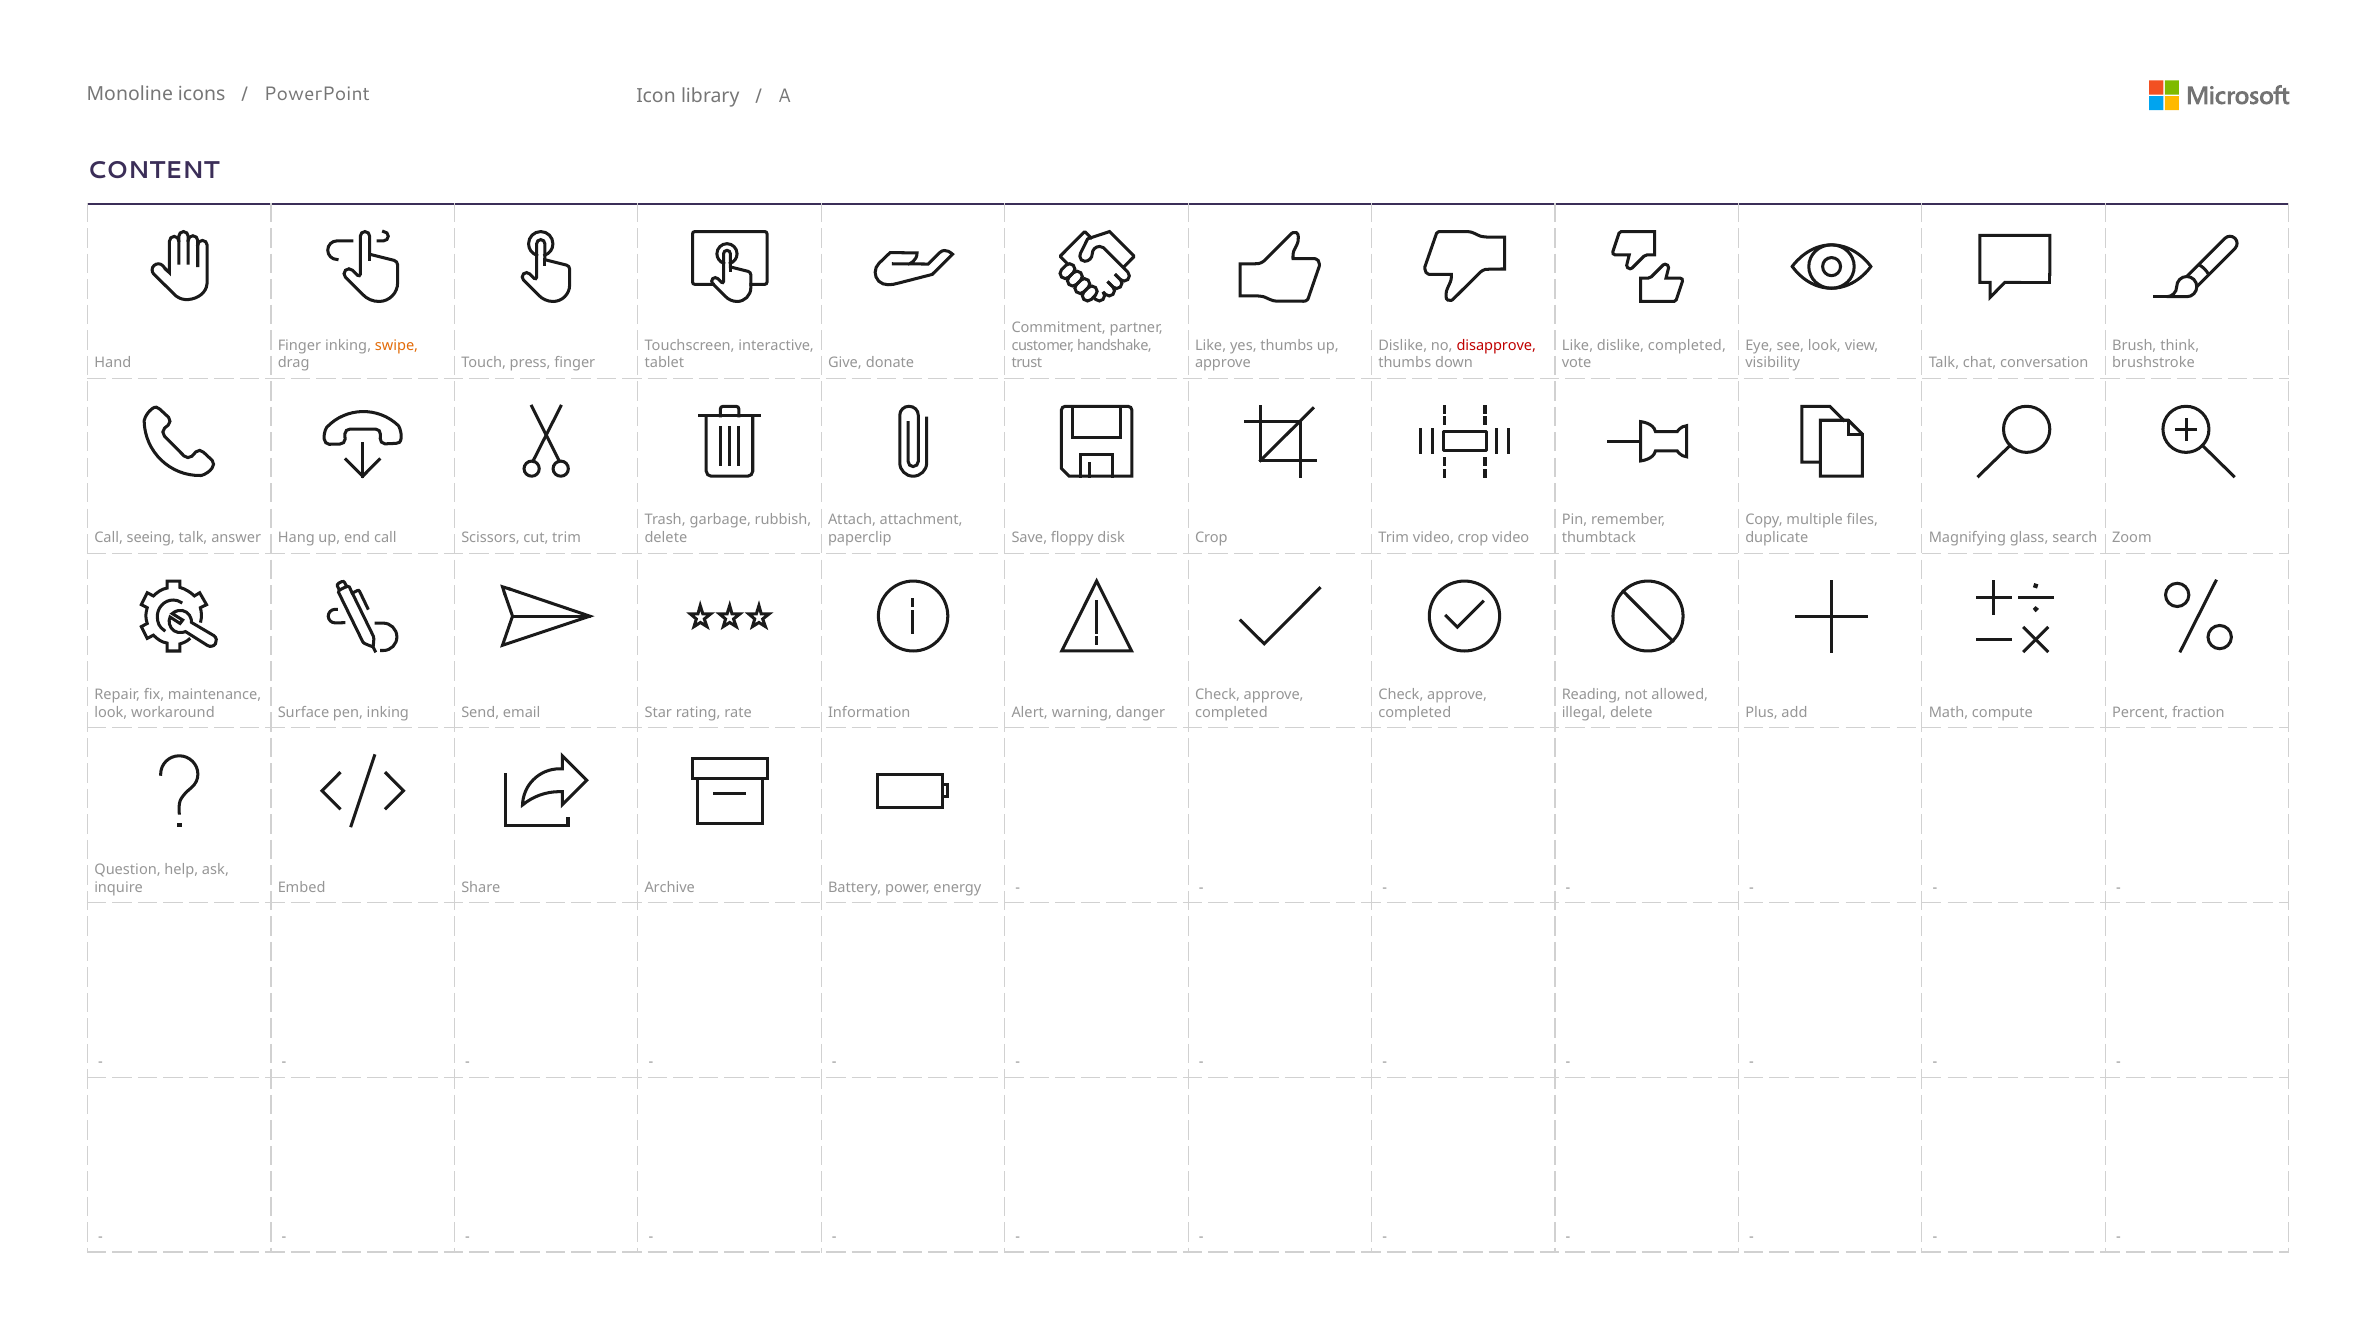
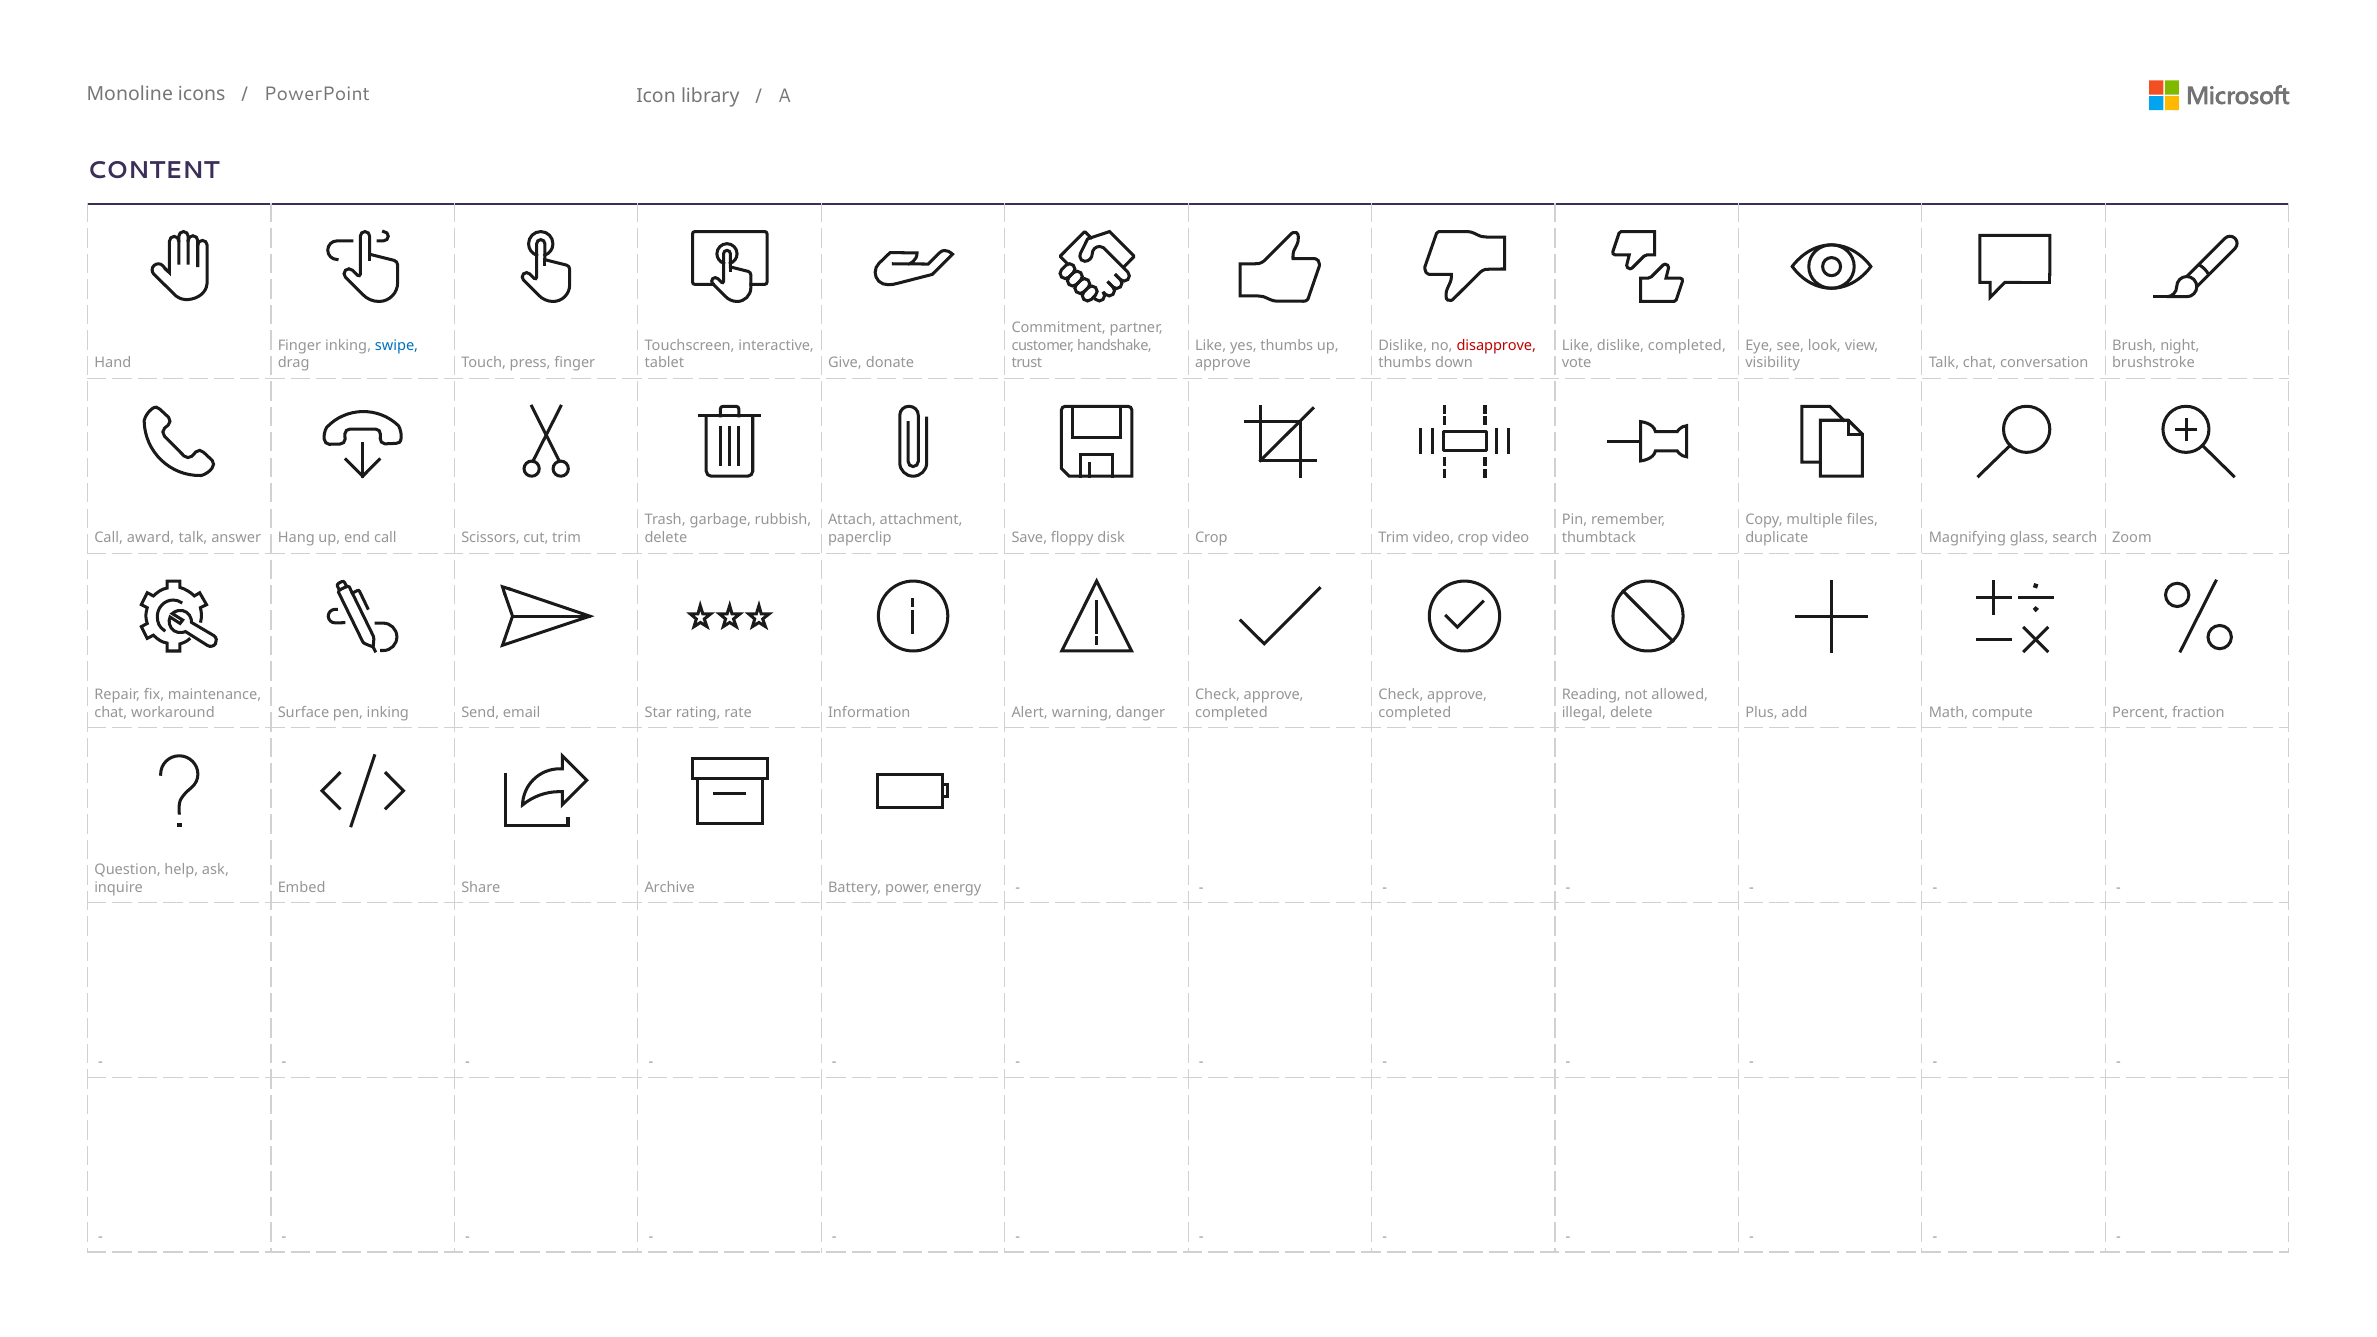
swipe colour: orange -> blue
think: think -> night
seeing: seeing -> award
look at (111, 712): look -> chat
